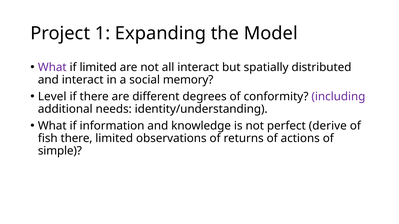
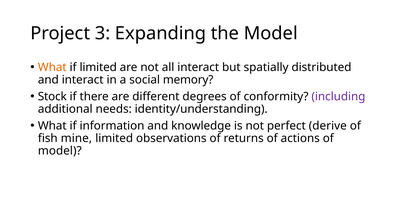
1: 1 -> 3
What at (52, 67) colour: purple -> orange
Level: Level -> Stock
fish there: there -> mine
simple at (60, 151): simple -> model
